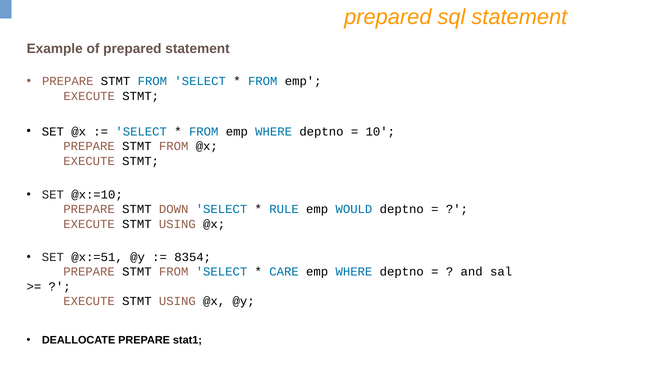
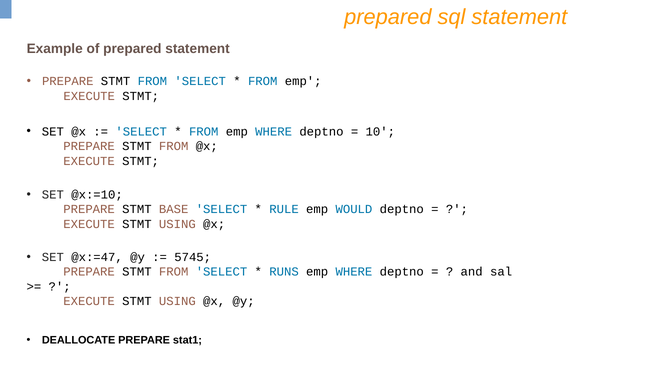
DOWN: DOWN -> BASE
@x:=51: @x:=51 -> @x:=47
8354: 8354 -> 5745
CARE: CARE -> RUNS
